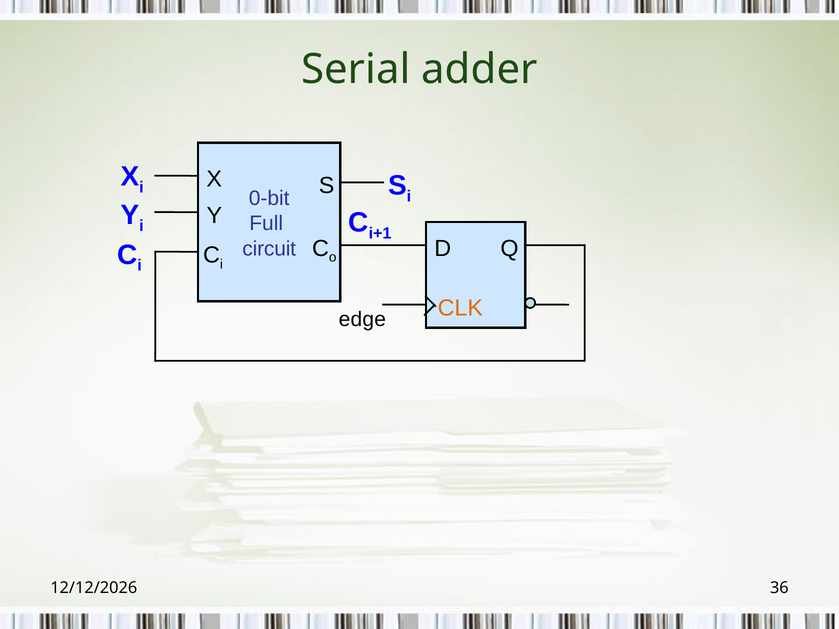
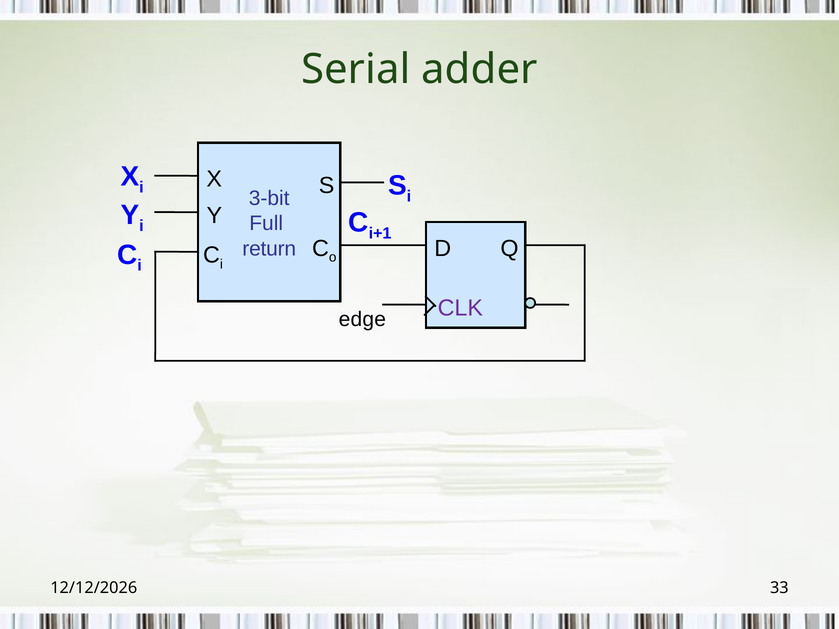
0-bit: 0-bit -> 3-bit
circuit: circuit -> return
CLK colour: orange -> purple
36: 36 -> 33
